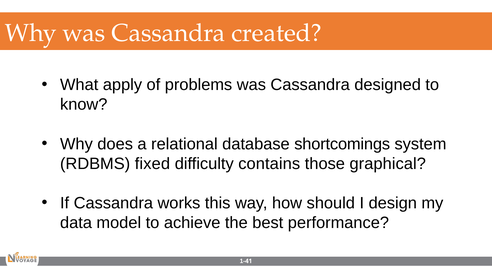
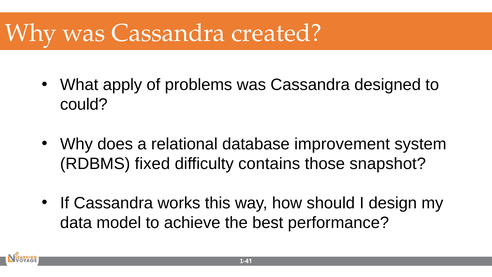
know: know -> could
shortcomings: shortcomings -> improvement
graphical: graphical -> snapshot
